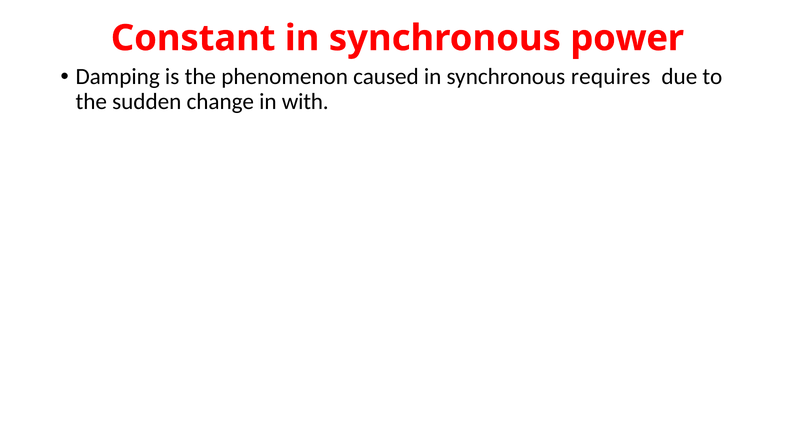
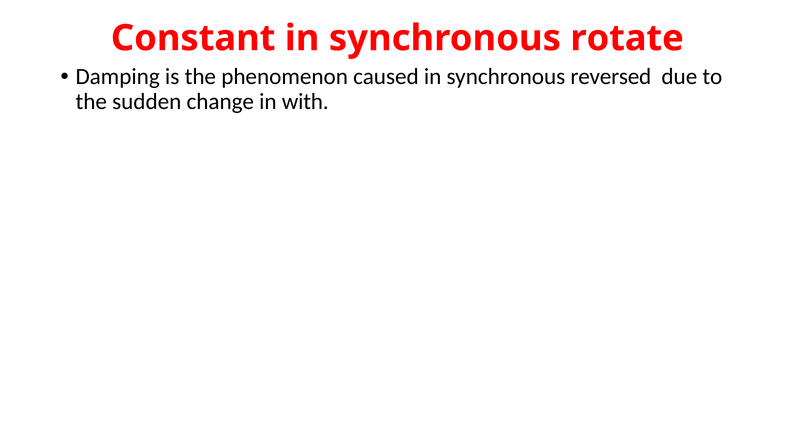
power: power -> rotate
requires: requires -> reversed
